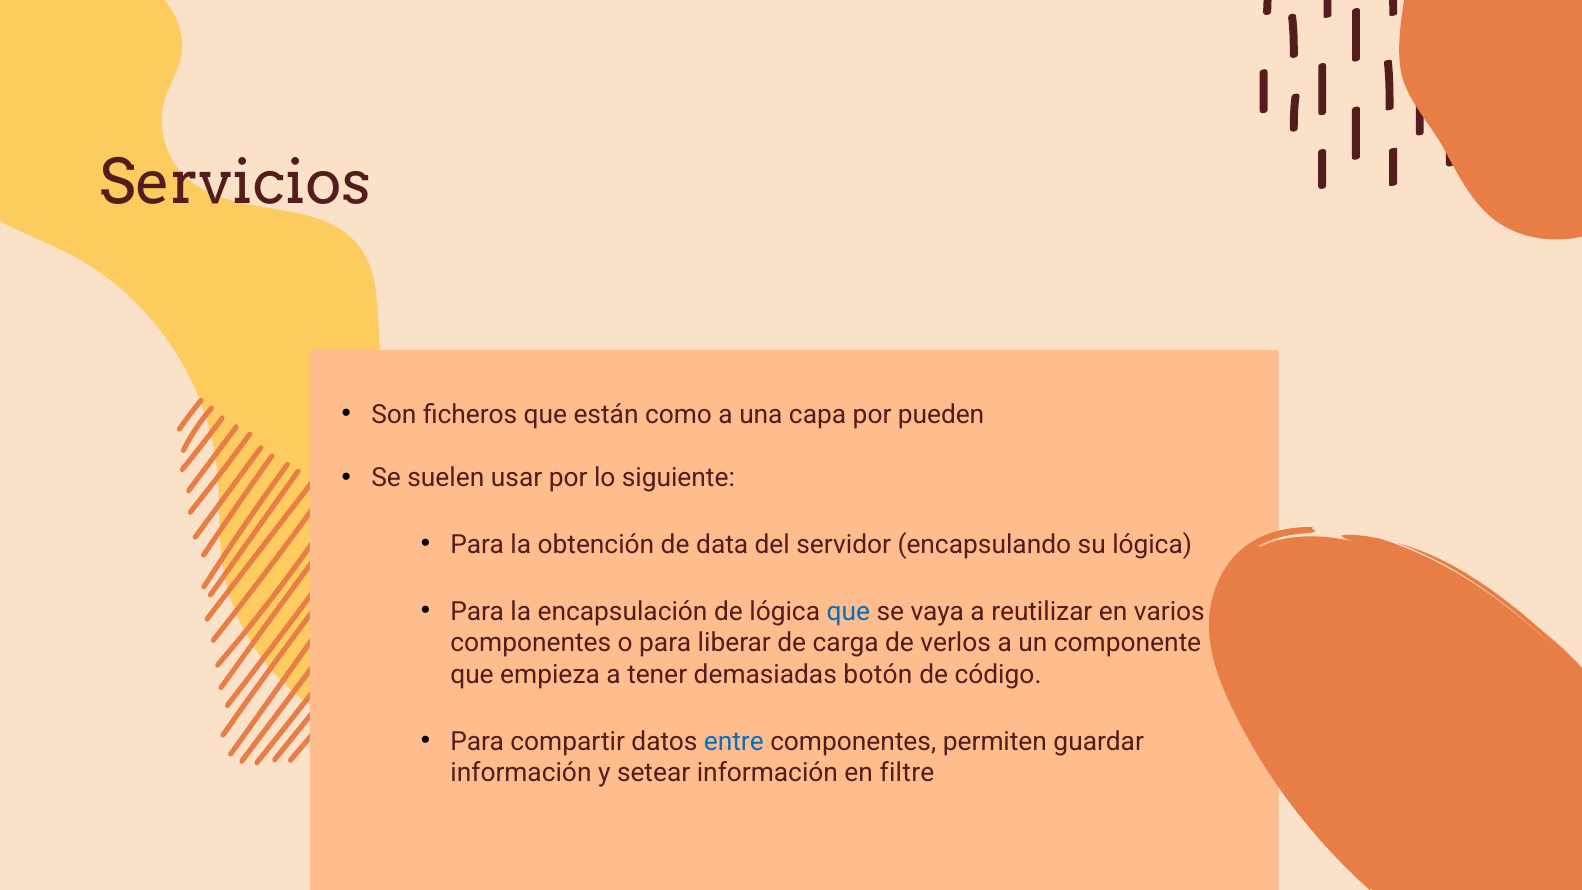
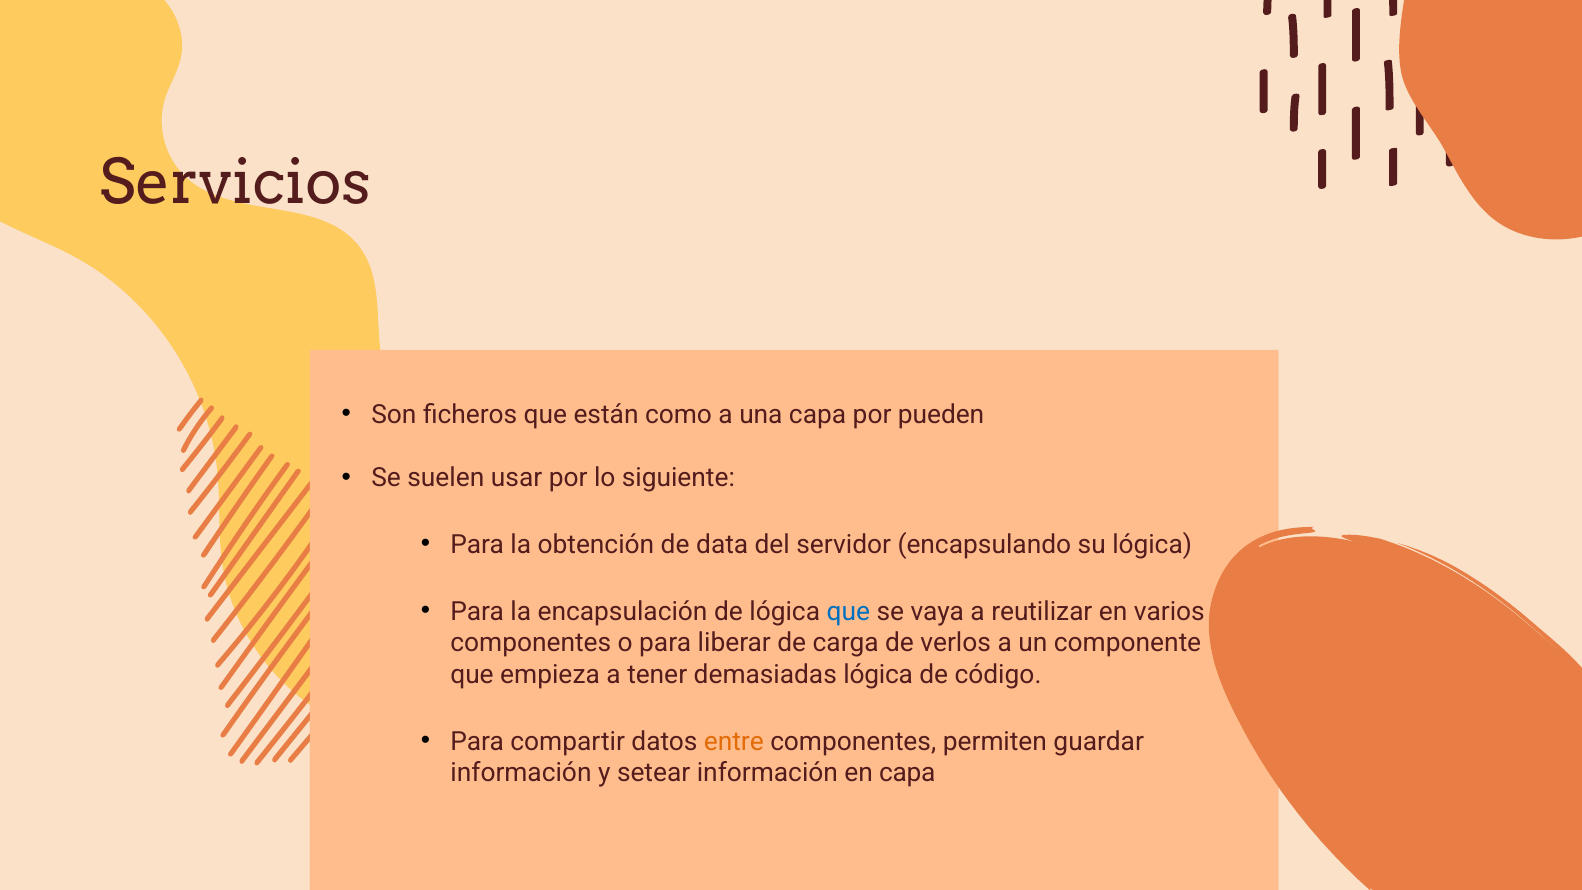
demasiadas botón: botón -> lógica
entre colour: blue -> orange
en filtre: filtre -> capa
